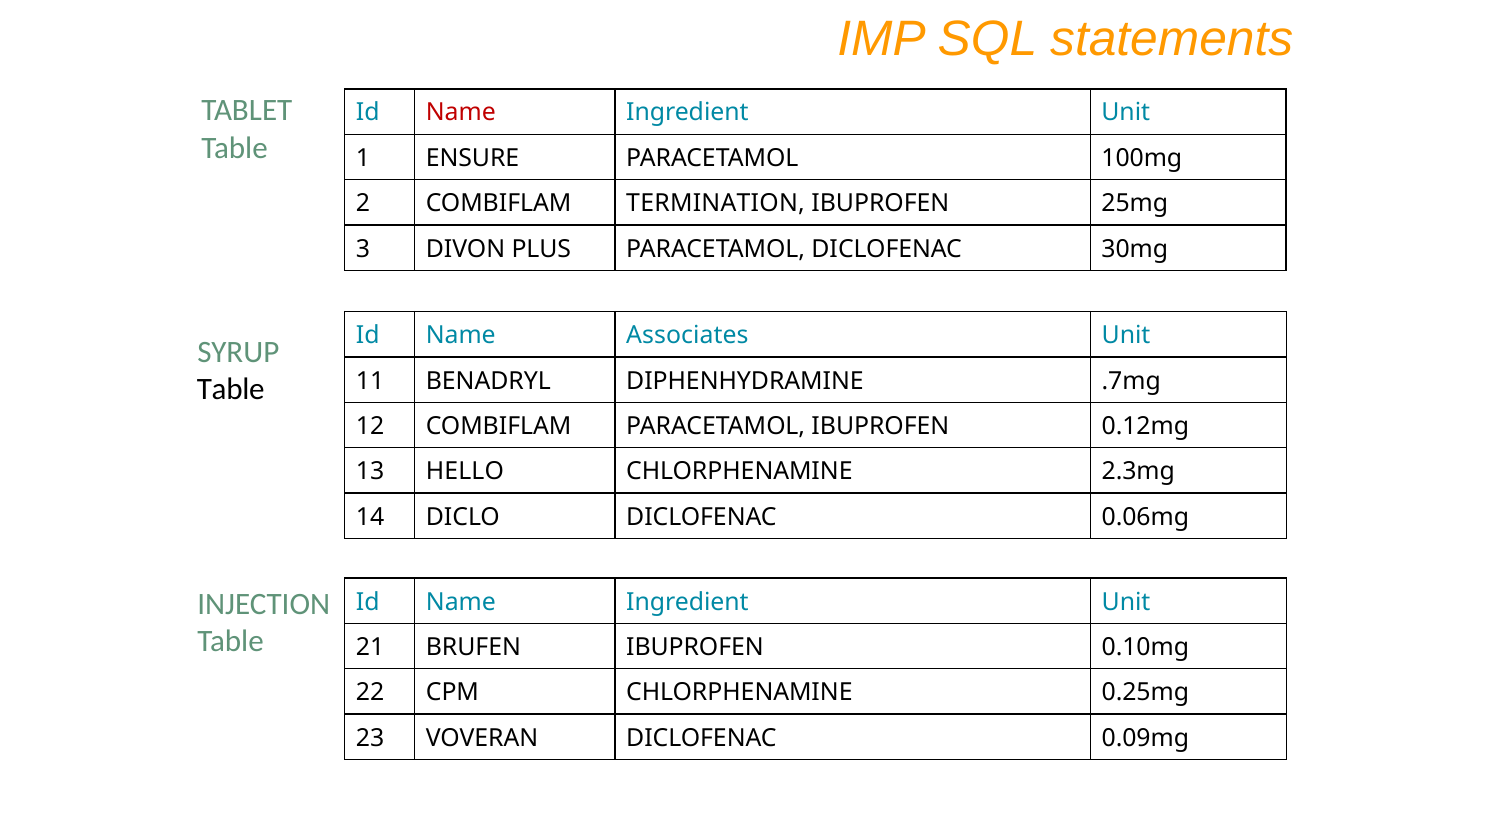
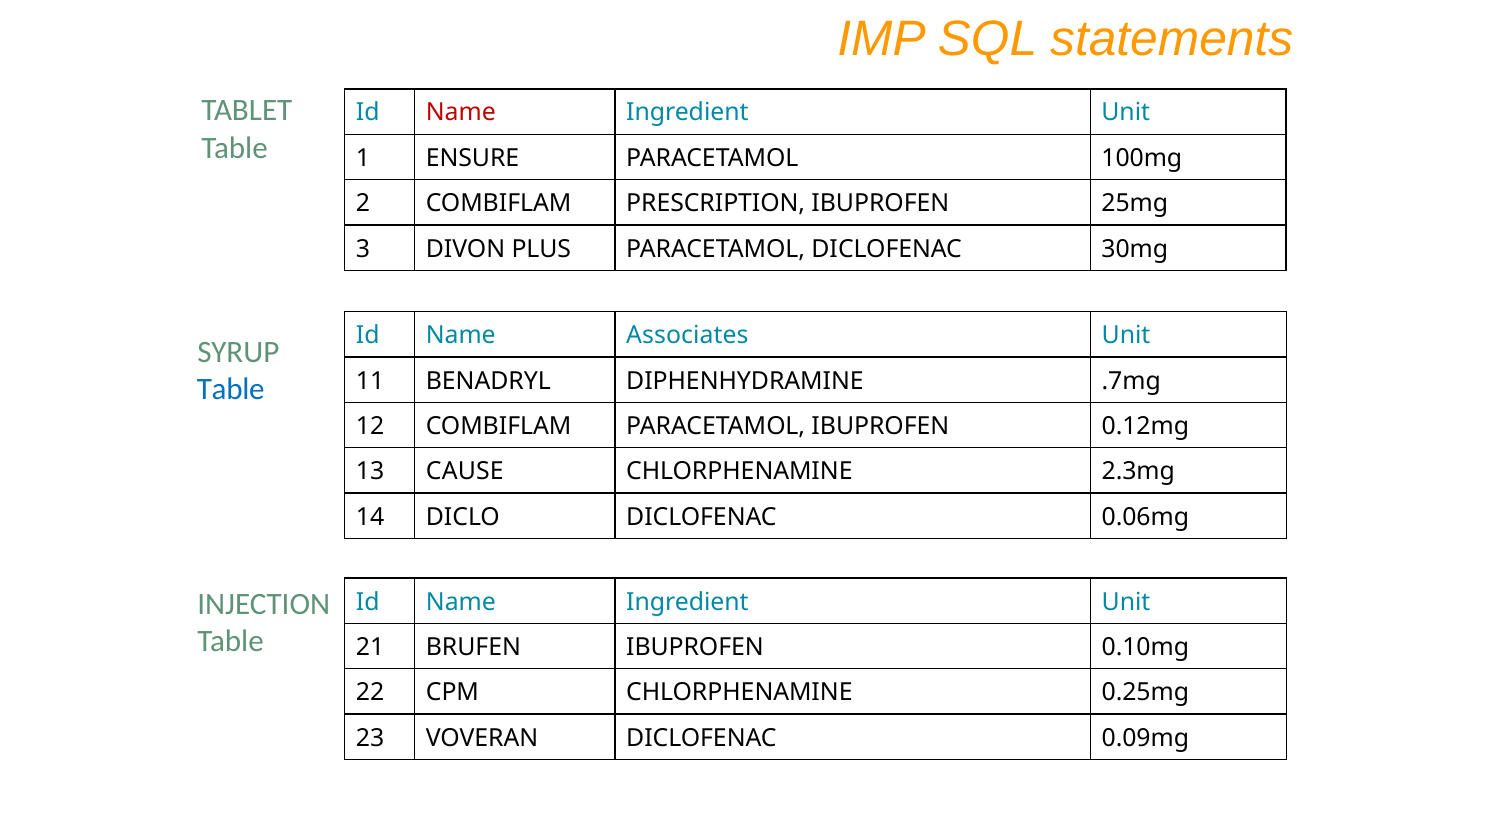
TERMINATION: TERMINATION -> PRESCRIPTION
Table at (231, 389) colour: black -> blue
HELLO: HELLO -> CAUSE
